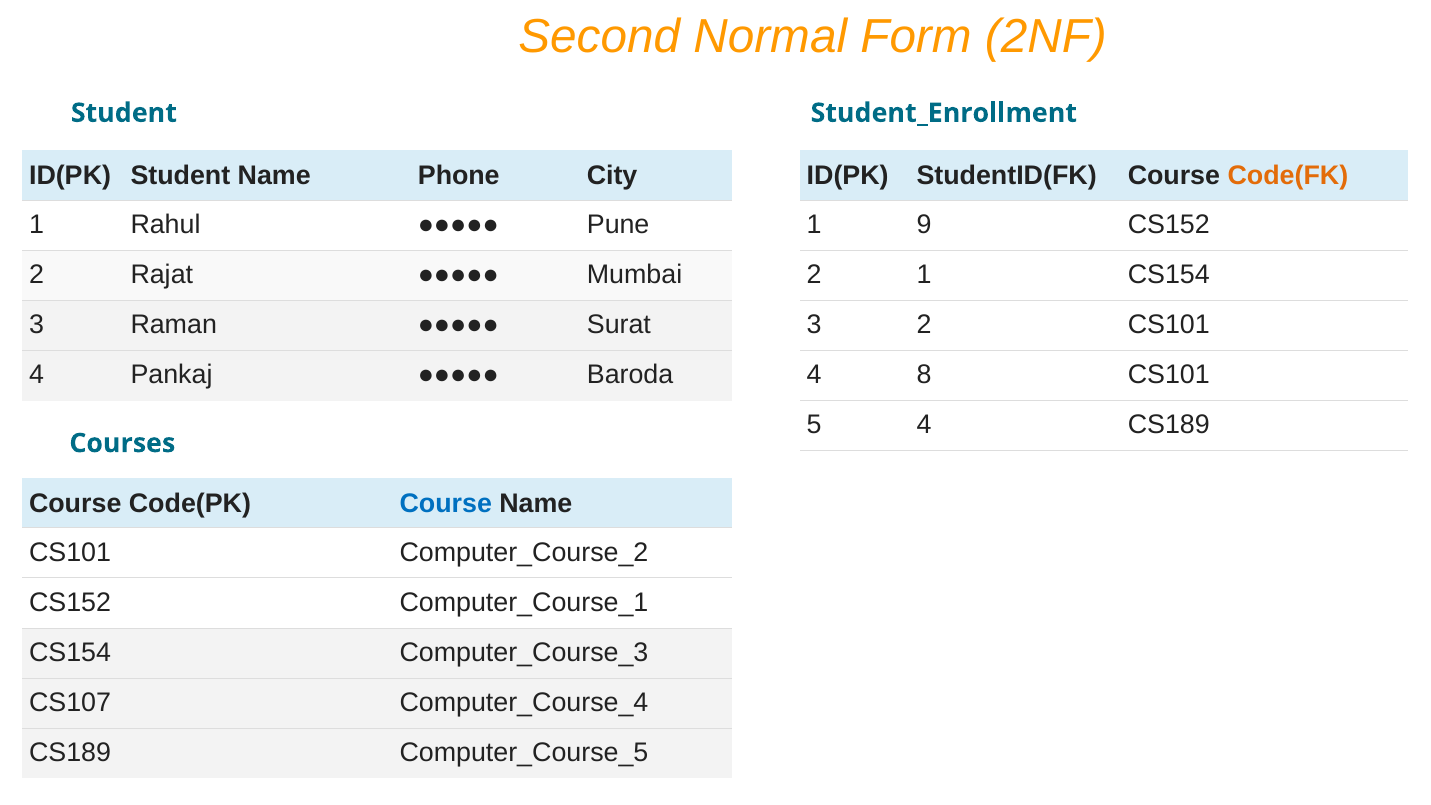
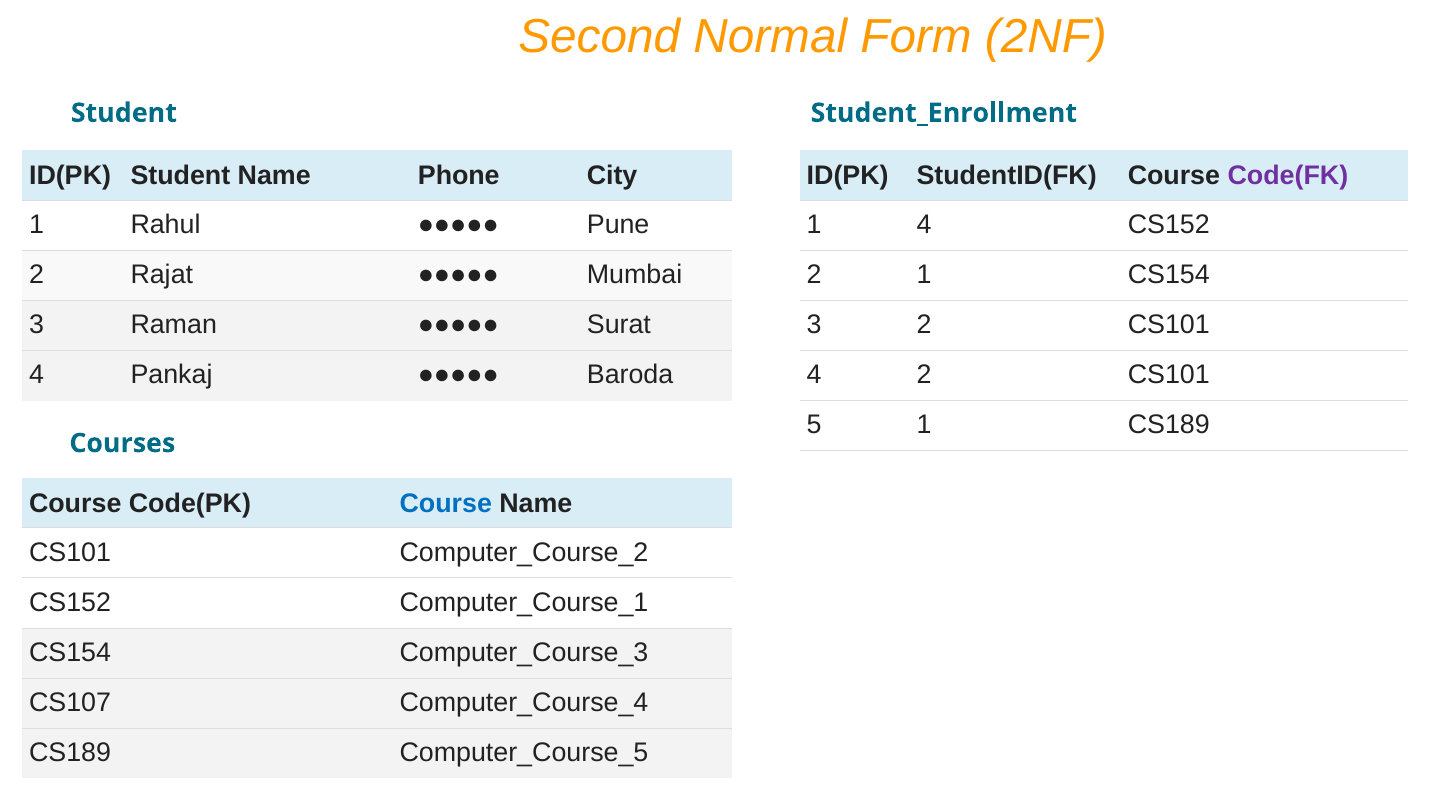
Code(FK colour: orange -> purple
1 9: 9 -> 4
4 8: 8 -> 2
5 4: 4 -> 1
